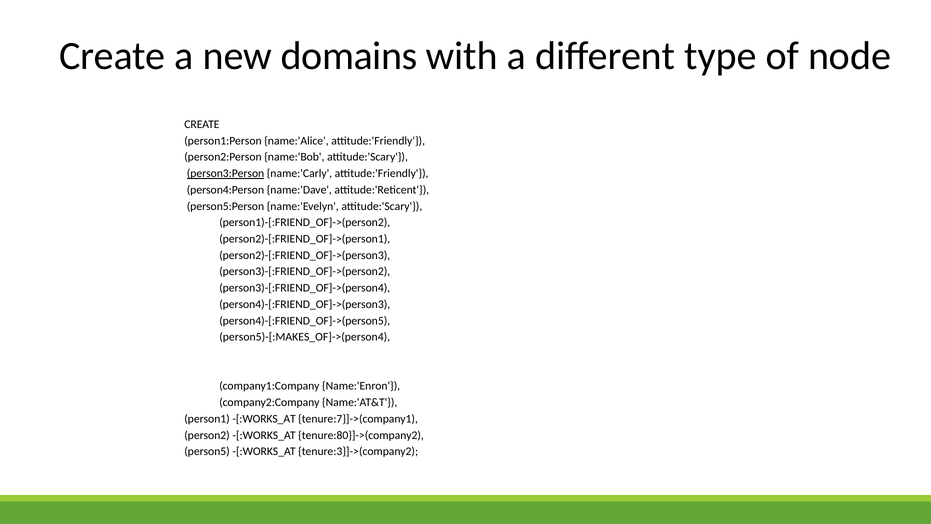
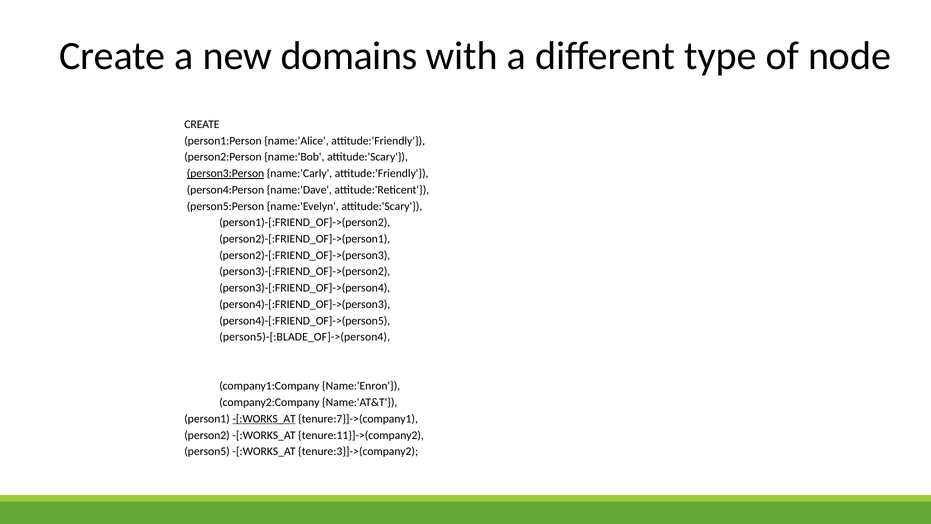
person5)-[:MAKES_OF]->(person4: person5)-[:MAKES_OF]->(person4 -> person5)-[:BLADE_OF]->(person4
-[:WORKS_AT at (264, 419) underline: none -> present
tenure:80}]->(company2: tenure:80}]->(company2 -> tenure:11}]->(company2
